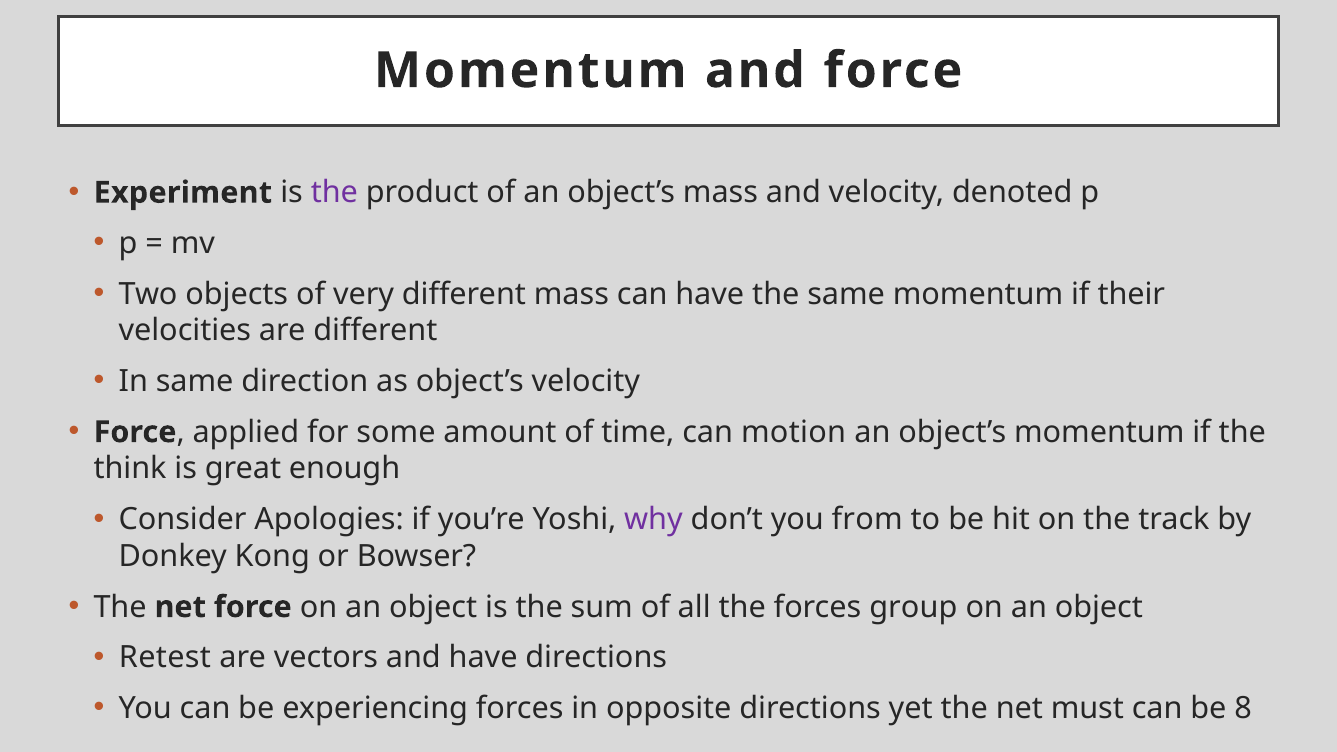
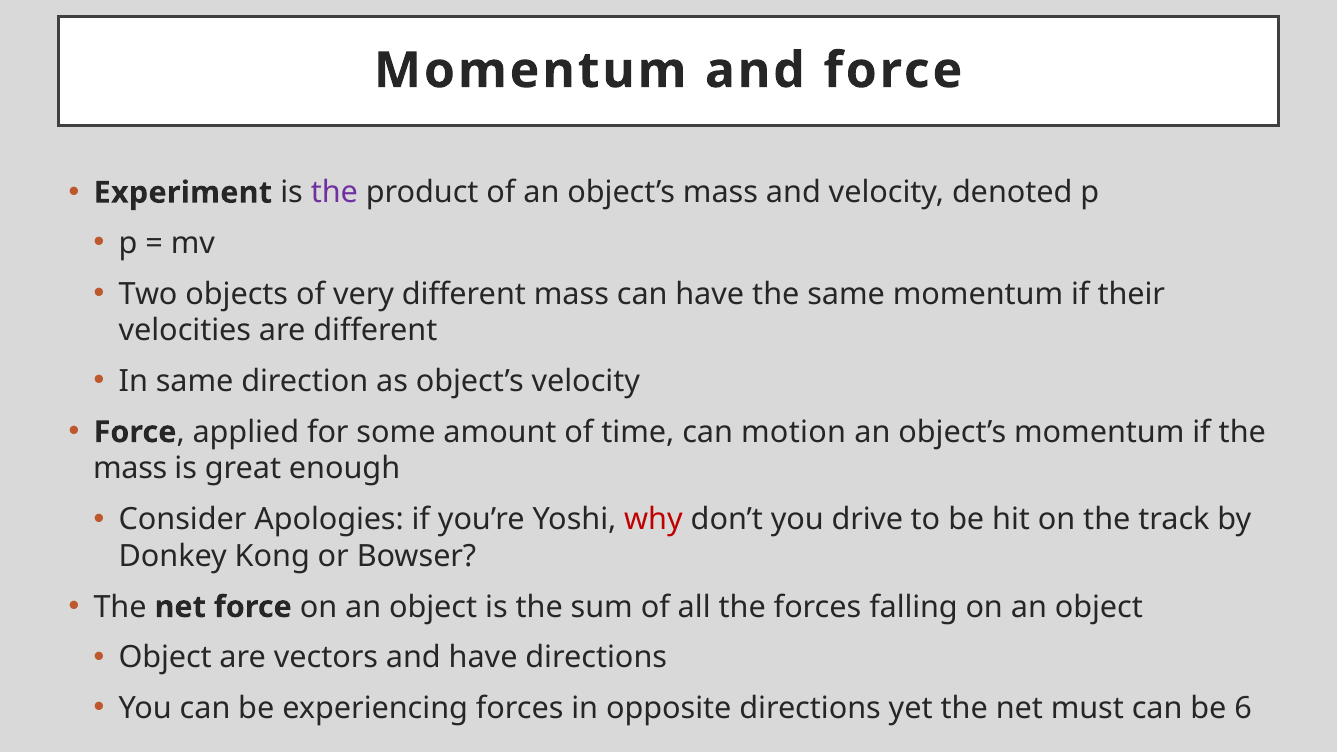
think at (130, 469): think -> mass
why colour: purple -> red
from: from -> drive
group: group -> falling
Retest at (165, 658): Retest -> Object
8: 8 -> 6
